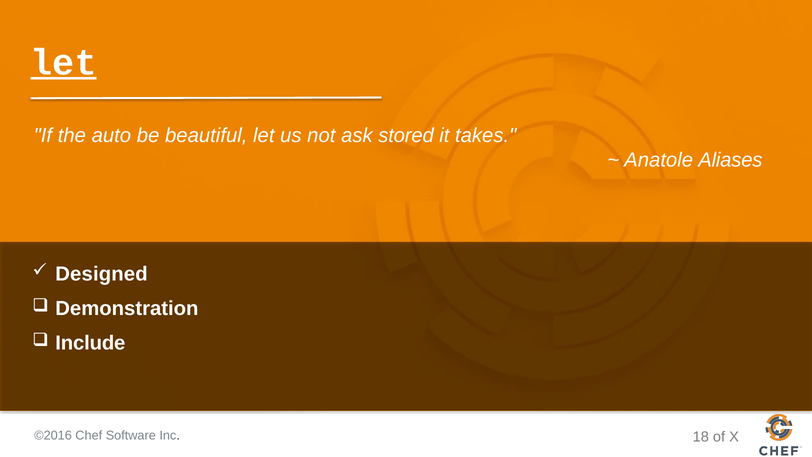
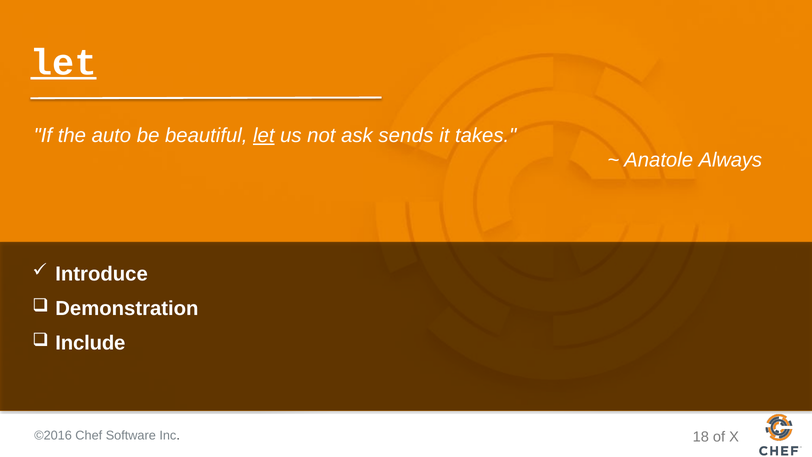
let at (264, 135) underline: none -> present
stored: stored -> sends
Aliases: Aliases -> Always
Designed: Designed -> Introduce
